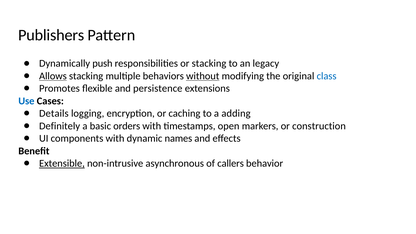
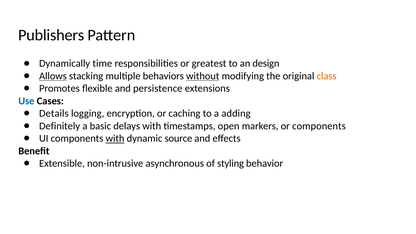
push: push -> time
or stacking: stacking -> greatest
legacy: legacy -> design
class colour: blue -> orange
orders: orders -> delays
or construction: construction -> components
with at (115, 138) underline: none -> present
names: names -> source
Extensible underline: present -> none
callers: callers -> styling
